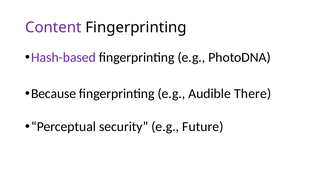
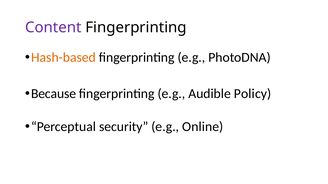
Hash-based colour: purple -> orange
There: There -> Policy
Future: Future -> Online
